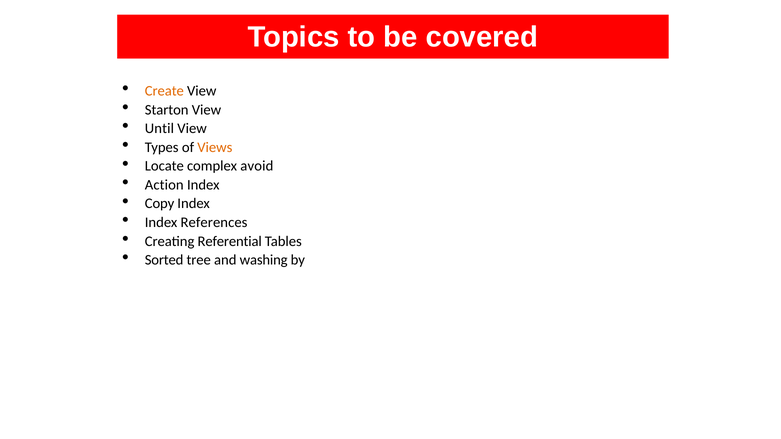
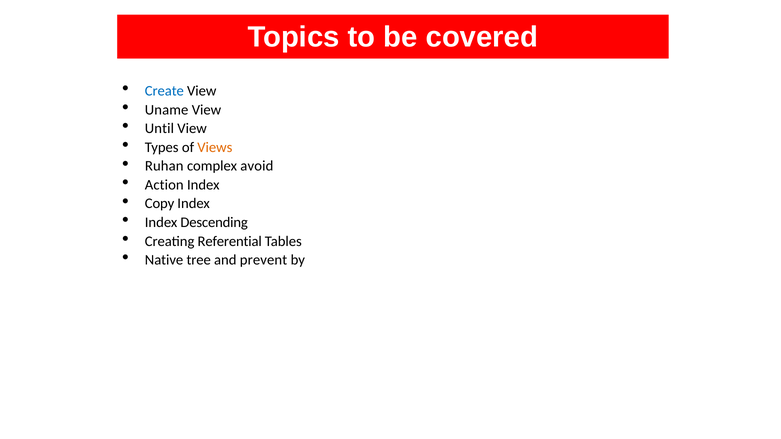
Create colour: orange -> blue
Starton: Starton -> Uname
Locate: Locate -> Ruhan
References: References -> Descending
Sorted: Sorted -> Native
washing: washing -> prevent
